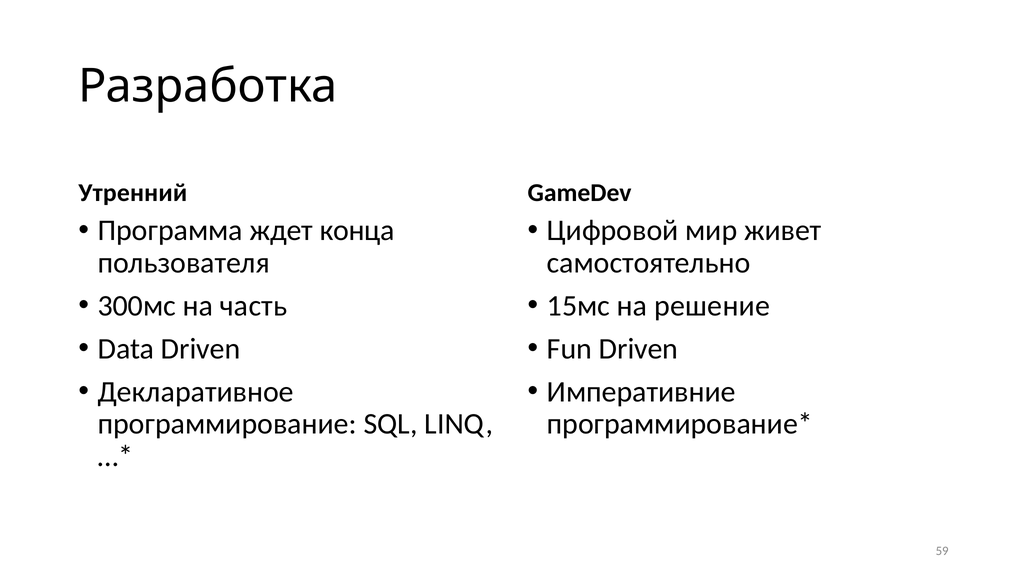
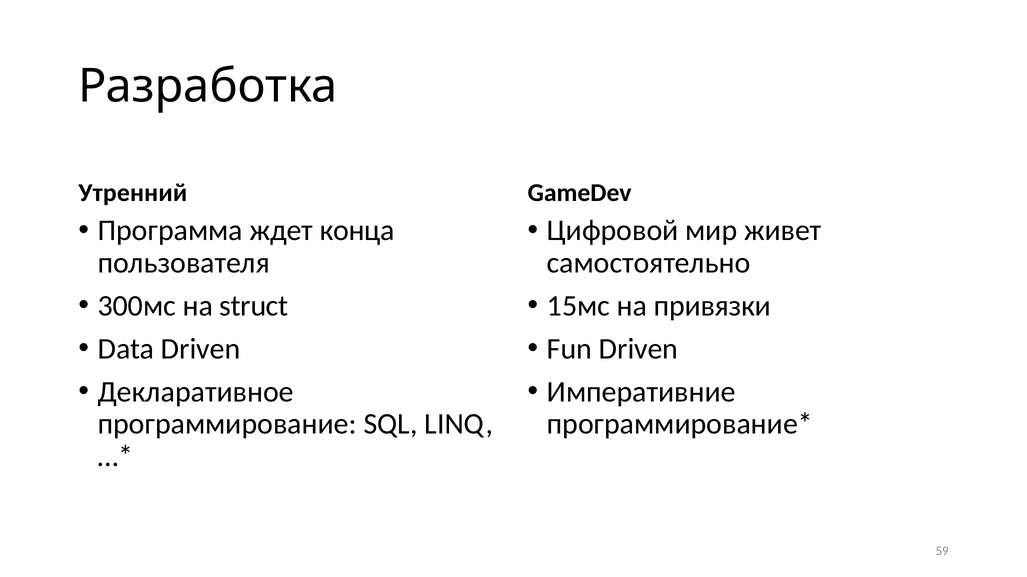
часть: часть -> struct
решение: решение -> привязки
